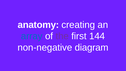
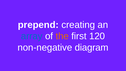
anatomy: anatomy -> prepend
the colour: purple -> orange
144: 144 -> 120
